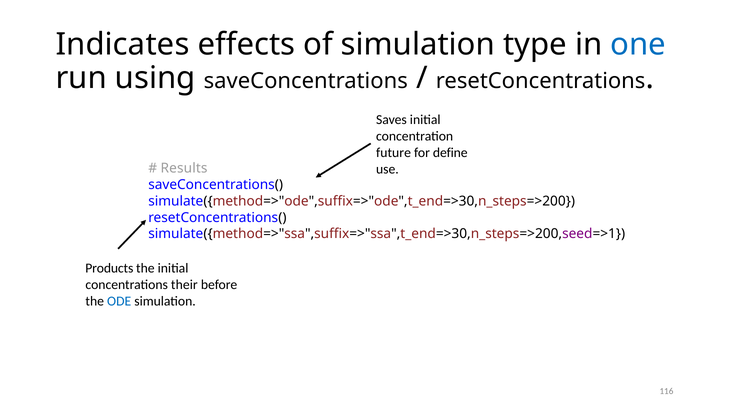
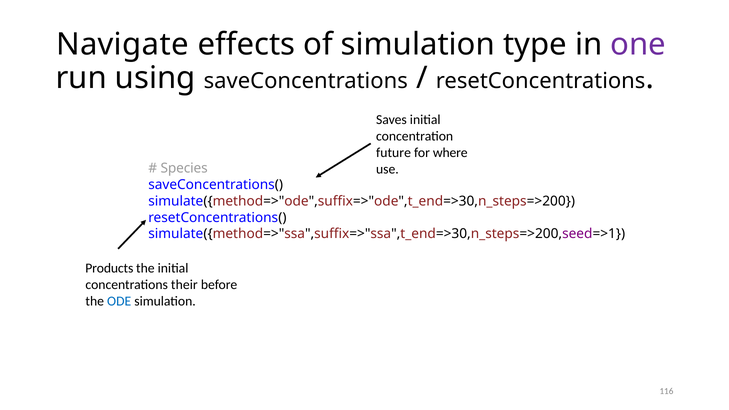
Indicates: Indicates -> Navigate
one colour: blue -> purple
define: define -> where
Results: Results -> Species
